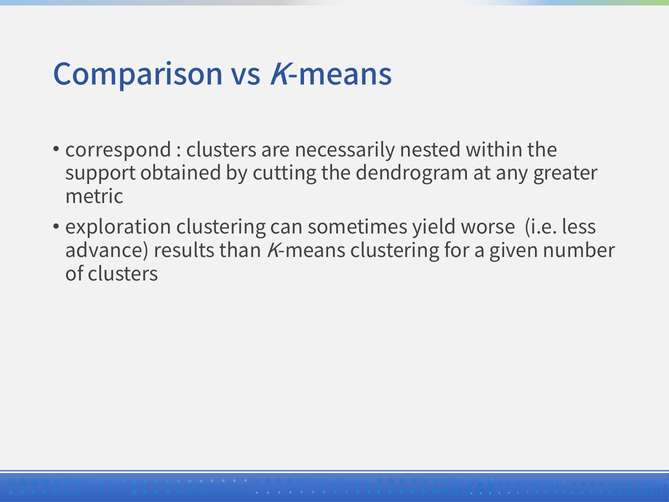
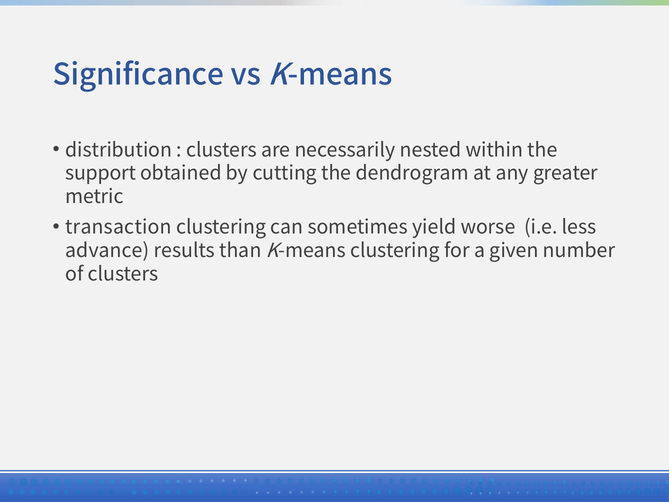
Comparison: Comparison -> Significance
correspond: correspond -> distribution
exploration: exploration -> transaction
